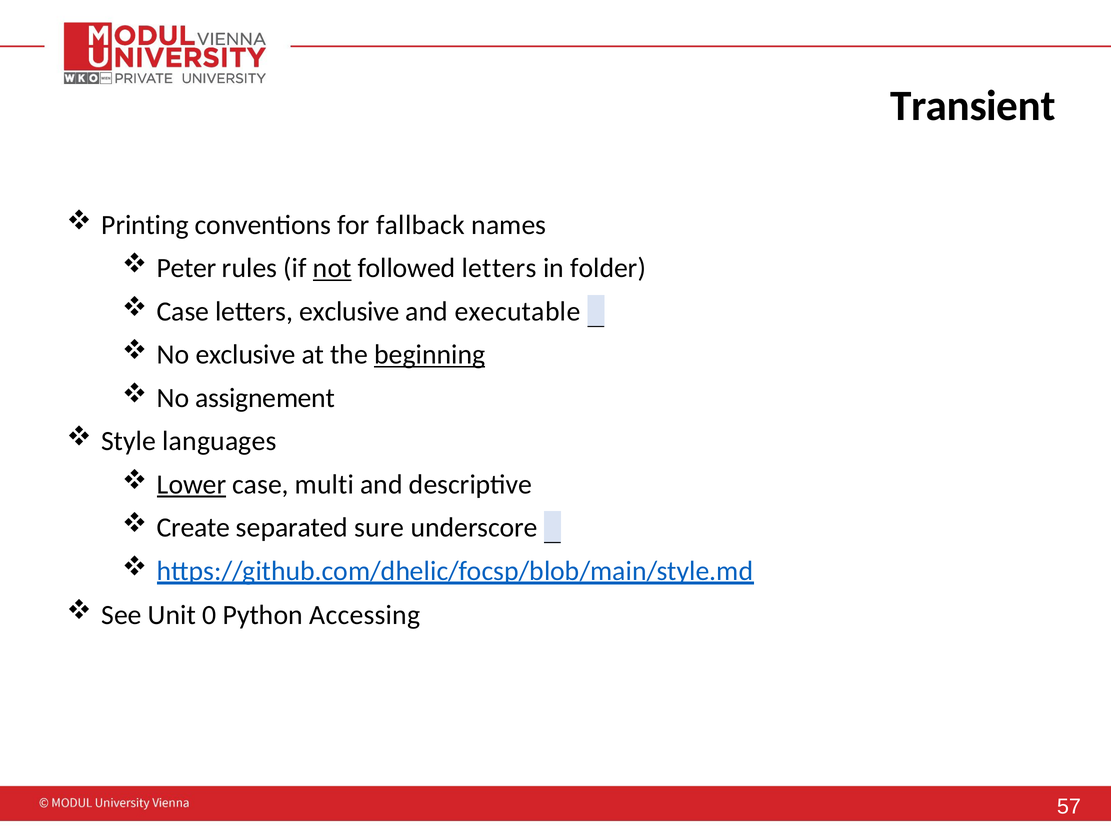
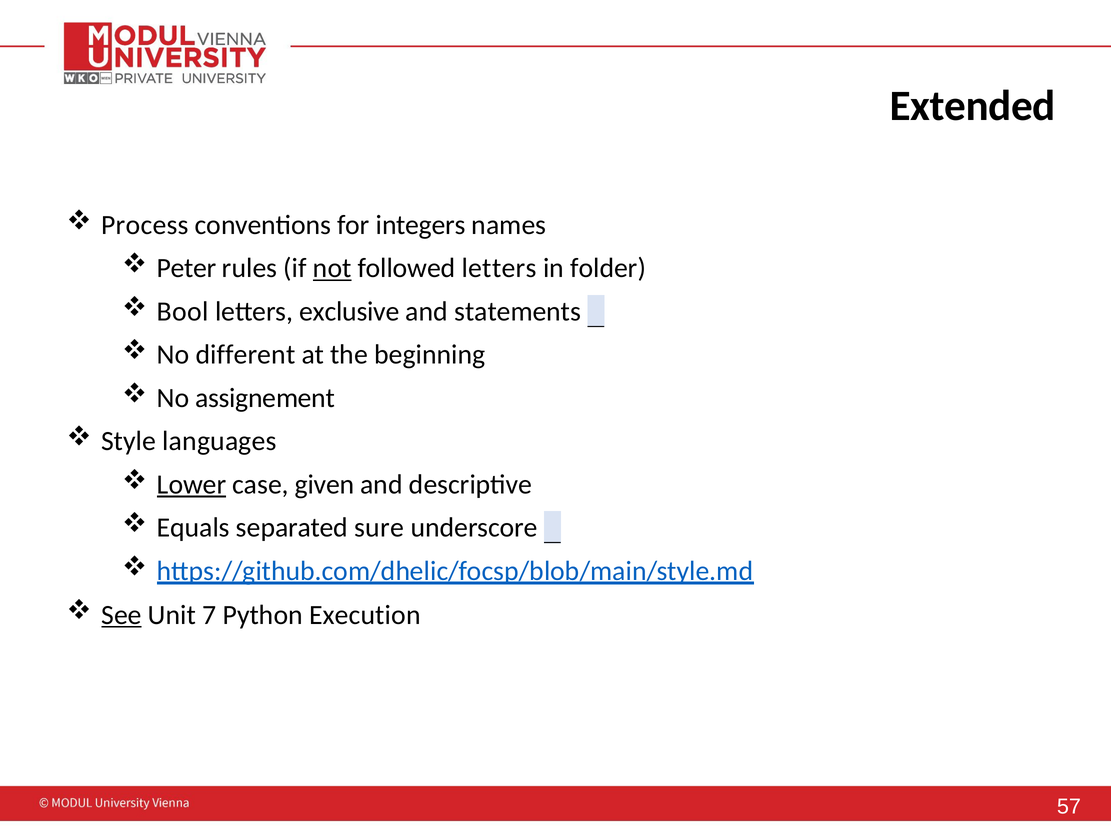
Transient: Transient -> Extended
Printing: Printing -> Process
fallback: fallback -> integers
Case at (183, 311): Case -> Bool
executable: executable -> statements
No exclusive: exclusive -> different
beginning underline: present -> none
multi: multi -> given
Create: Create -> Equals
See underline: none -> present
0: 0 -> 7
Accessing: Accessing -> Execution
